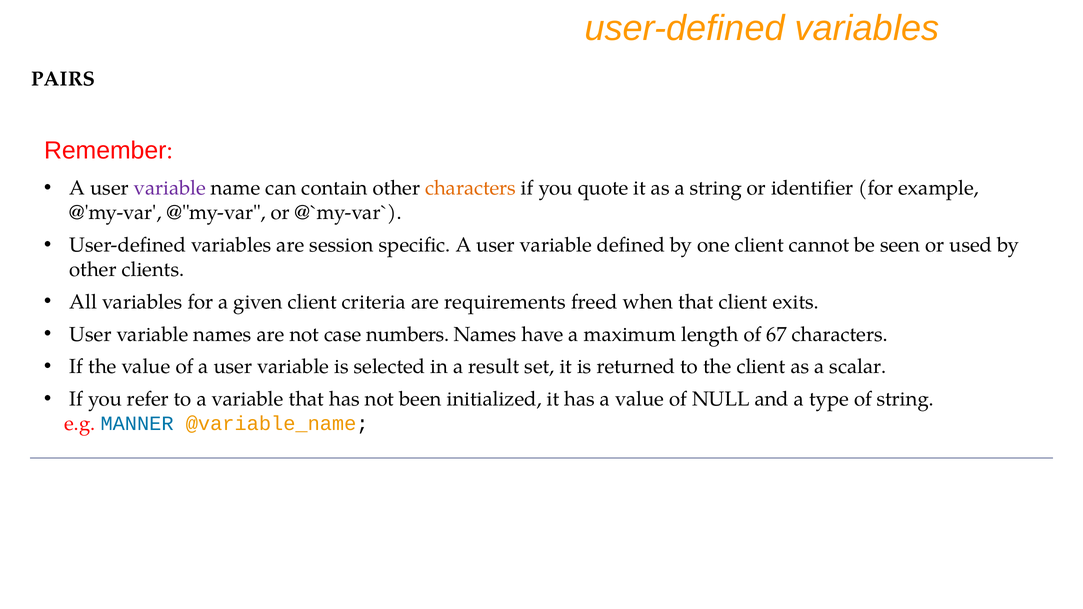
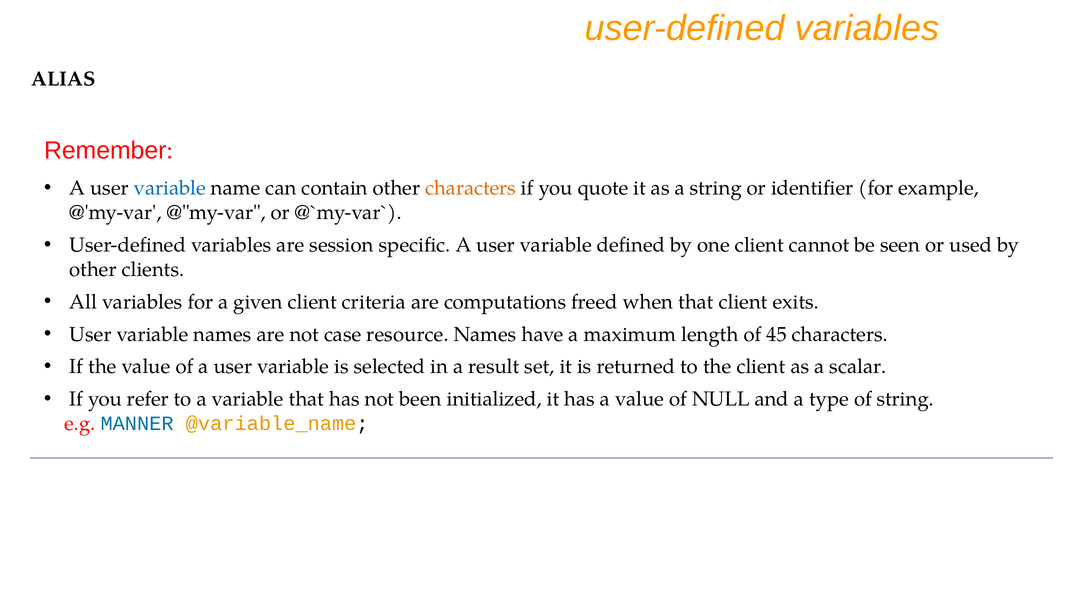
PAIRS: PAIRS -> ALIAS
variable at (170, 188) colour: purple -> blue
requirements: requirements -> computations
numbers: numbers -> resource
67: 67 -> 45
